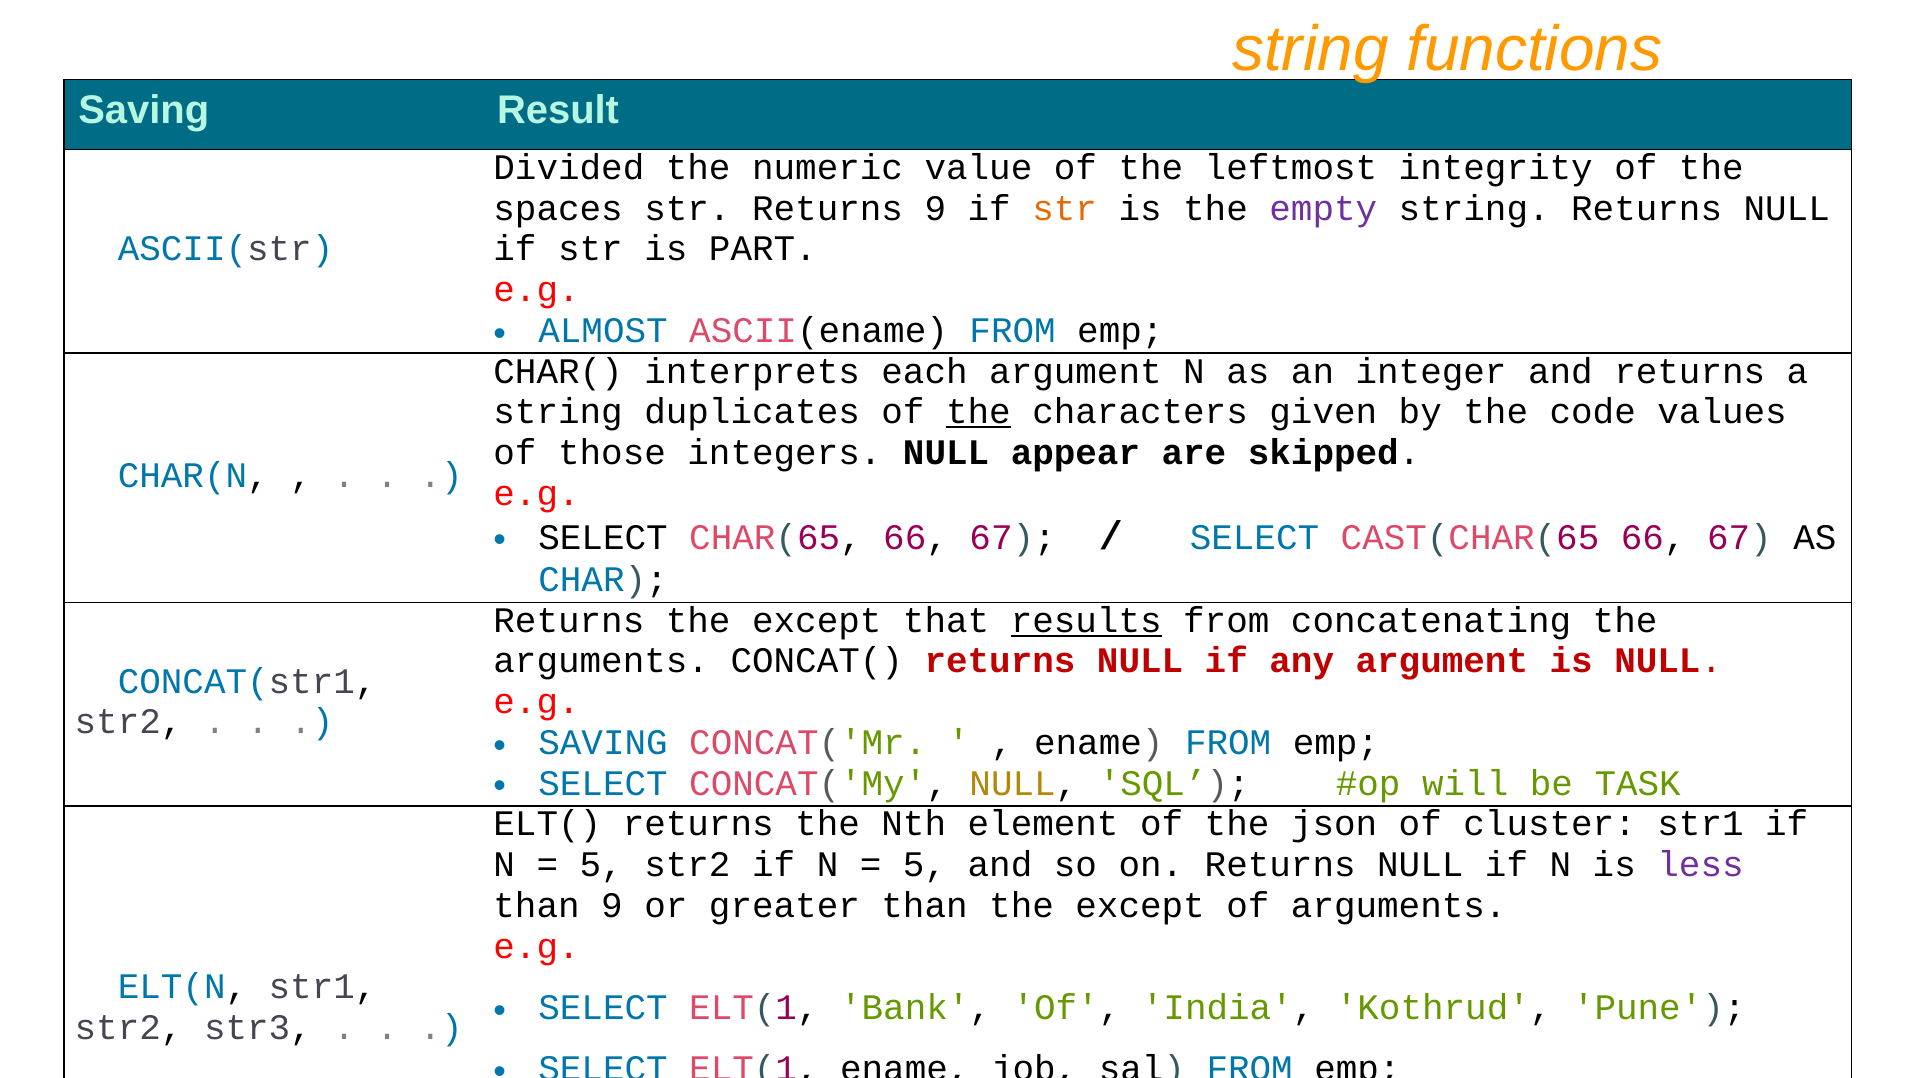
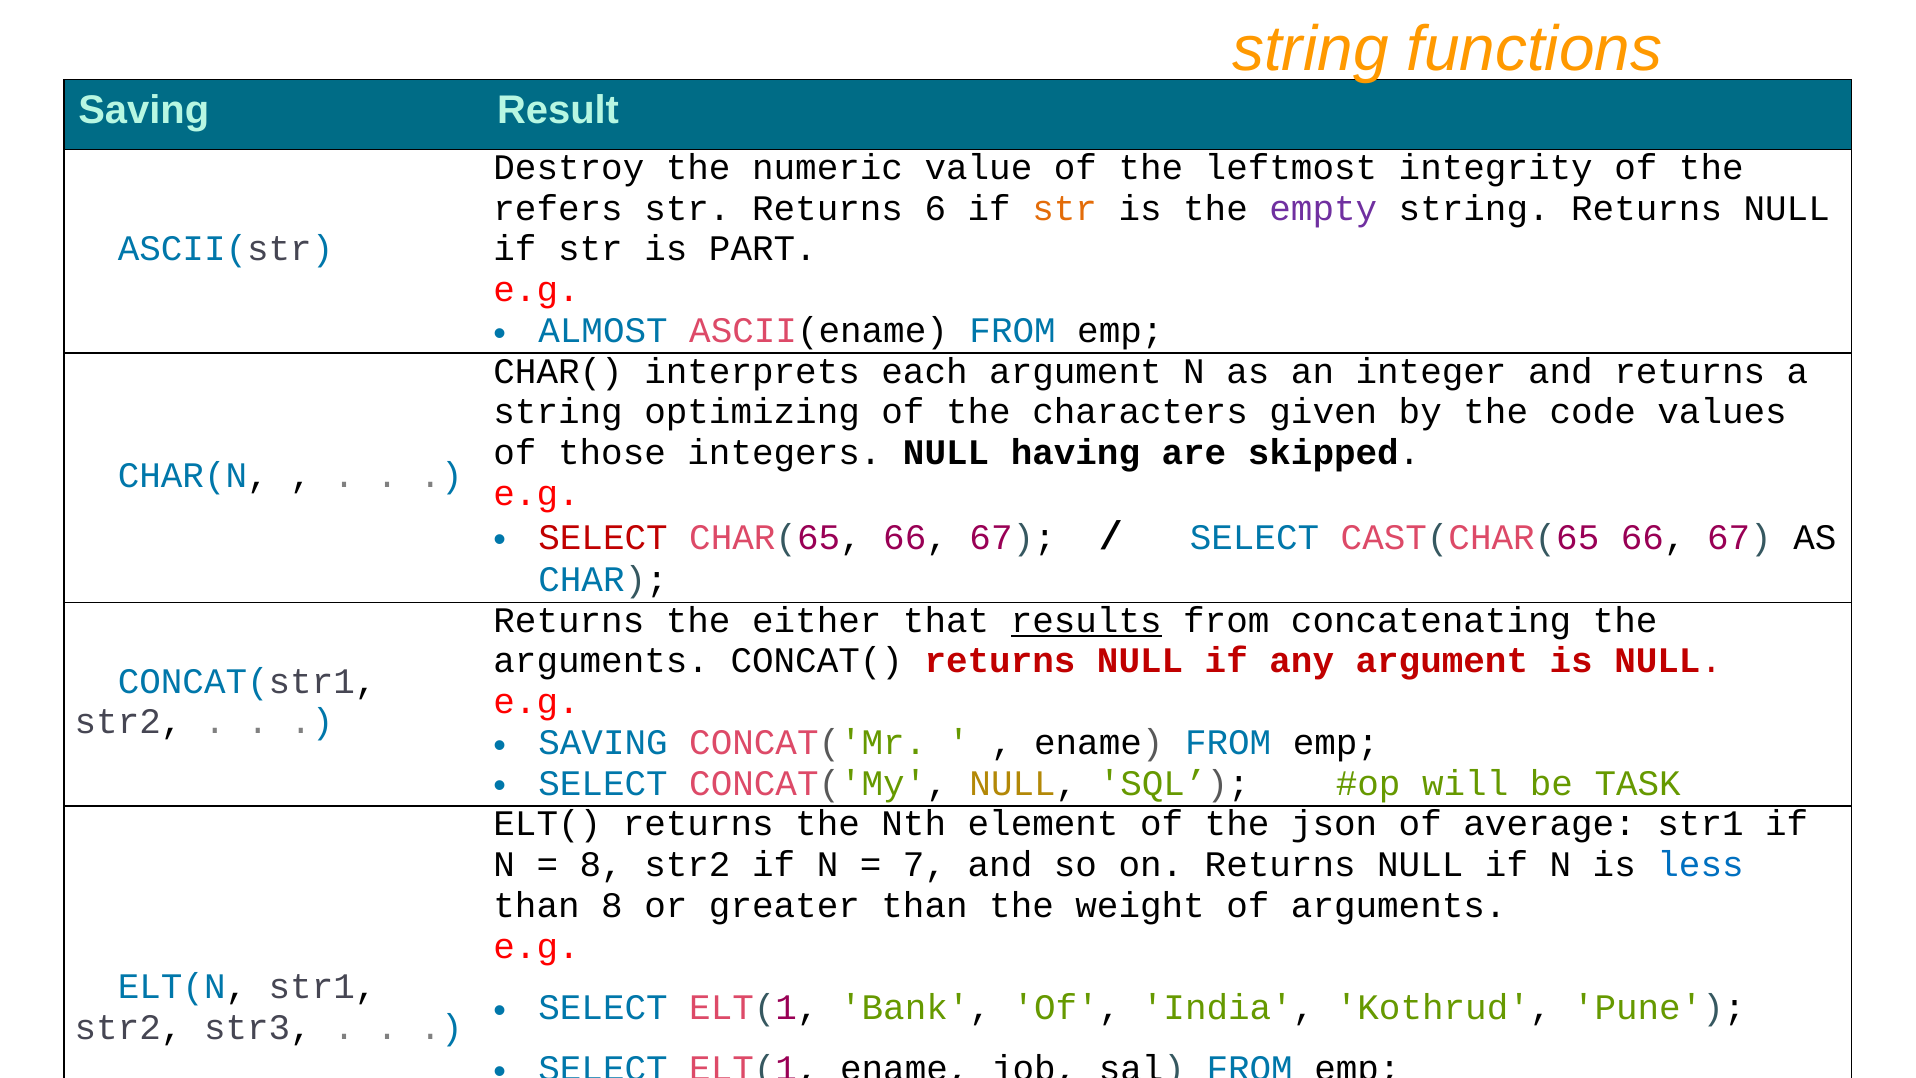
Divided: Divided -> Destroy
spaces: spaces -> refers
Returns 9: 9 -> 6
duplicates: duplicates -> optimizing
the at (978, 412) underline: present -> none
appear: appear -> having
SELECT at (603, 537) colour: black -> red
Returns the except: except -> either
cluster: cluster -> average
5 at (601, 865): 5 -> 8
5 at (925, 865): 5 -> 7
less colour: purple -> blue
than 9: 9 -> 8
than the except: except -> weight
